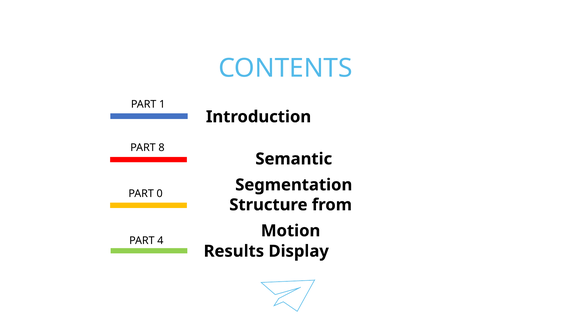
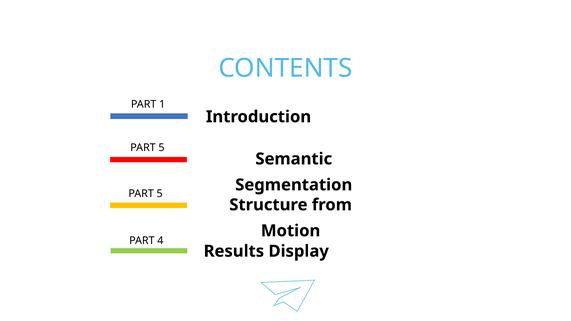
8 at (161, 148): 8 -> 5
0 at (160, 194): 0 -> 5
